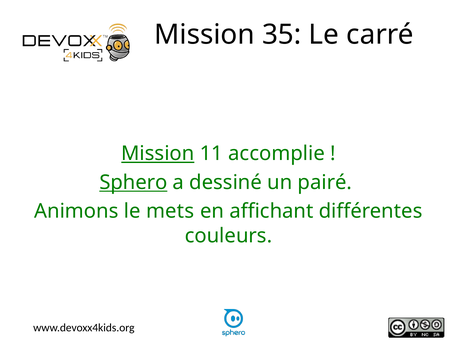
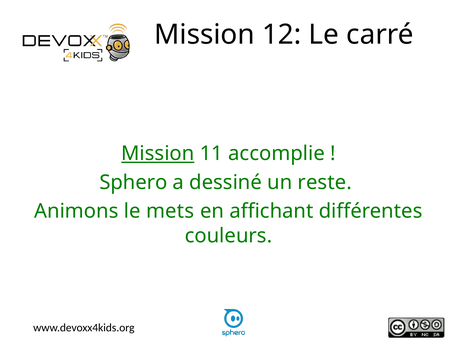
35: 35 -> 12
Sphero underline: present -> none
pairé: pairé -> reste
